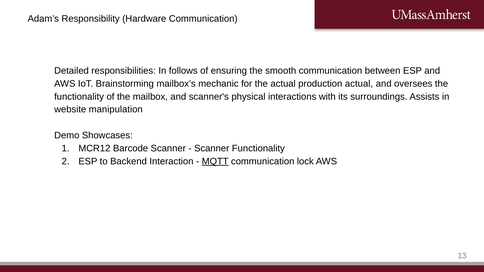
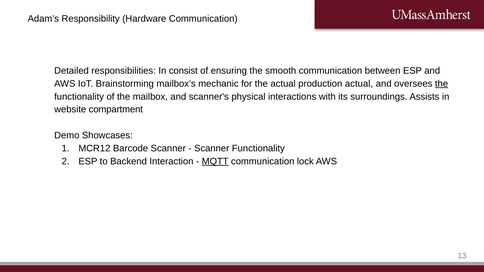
follows: follows -> consist
the at (442, 84) underline: none -> present
manipulation: manipulation -> compartment
